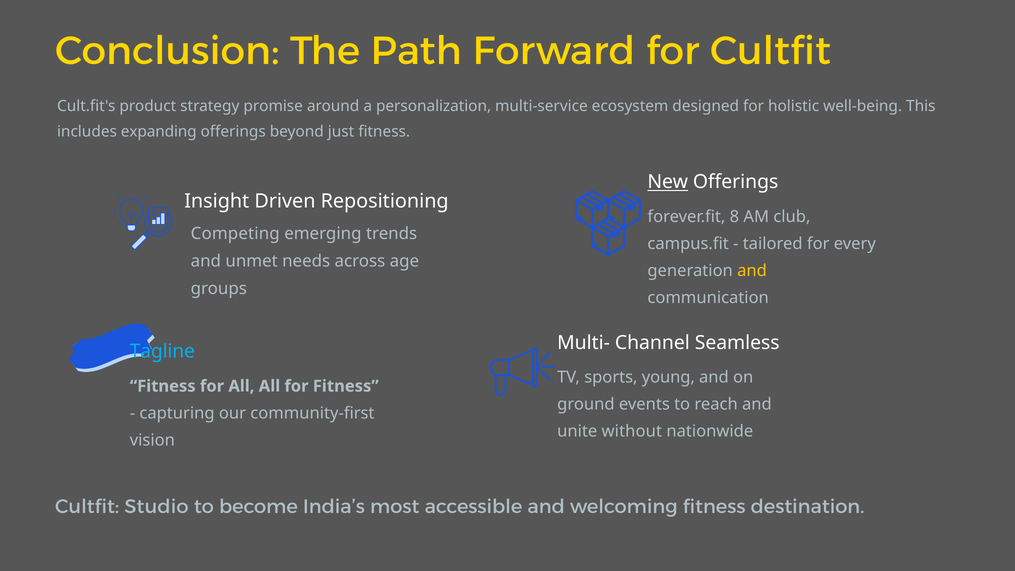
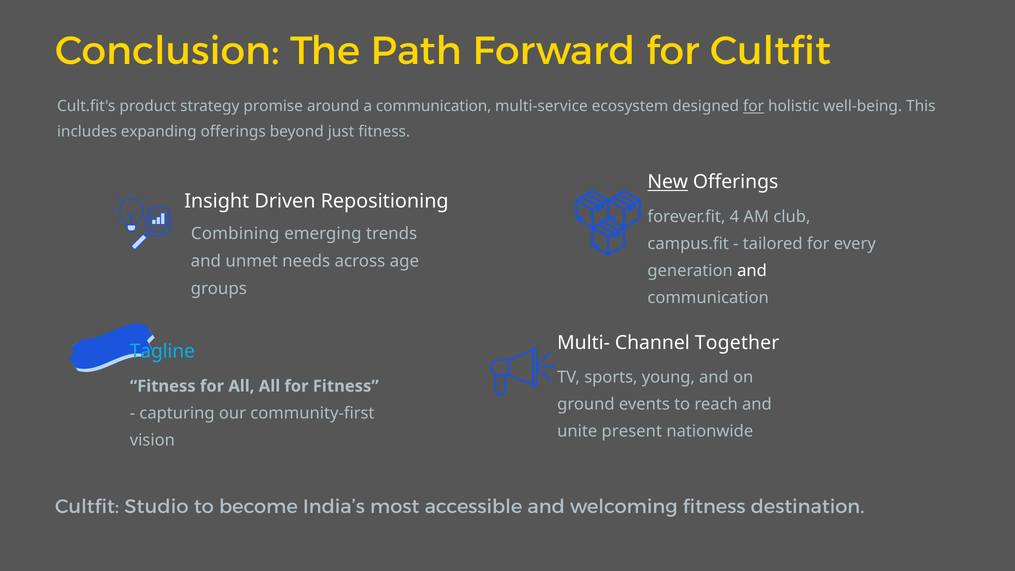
a personalization: personalization -> communication
for at (754, 106) underline: none -> present
8: 8 -> 4
Competing: Competing -> Combining
and at (752, 271) colour: yellow -> white
Seamless: Seamless -> Together
without: without -> present
